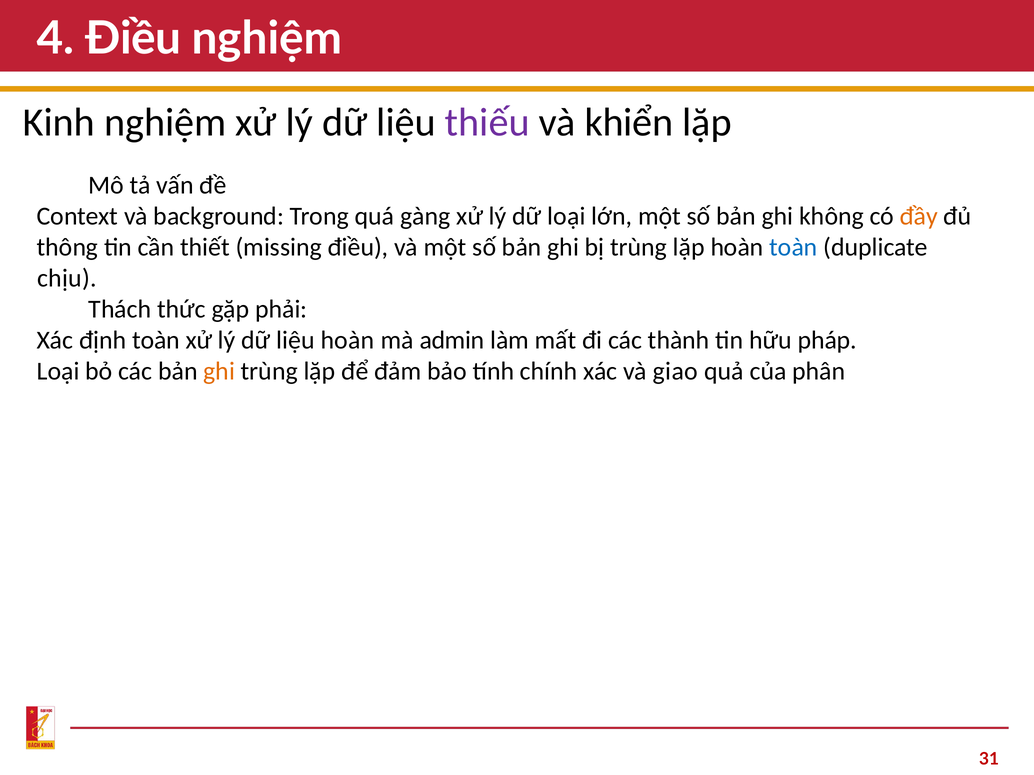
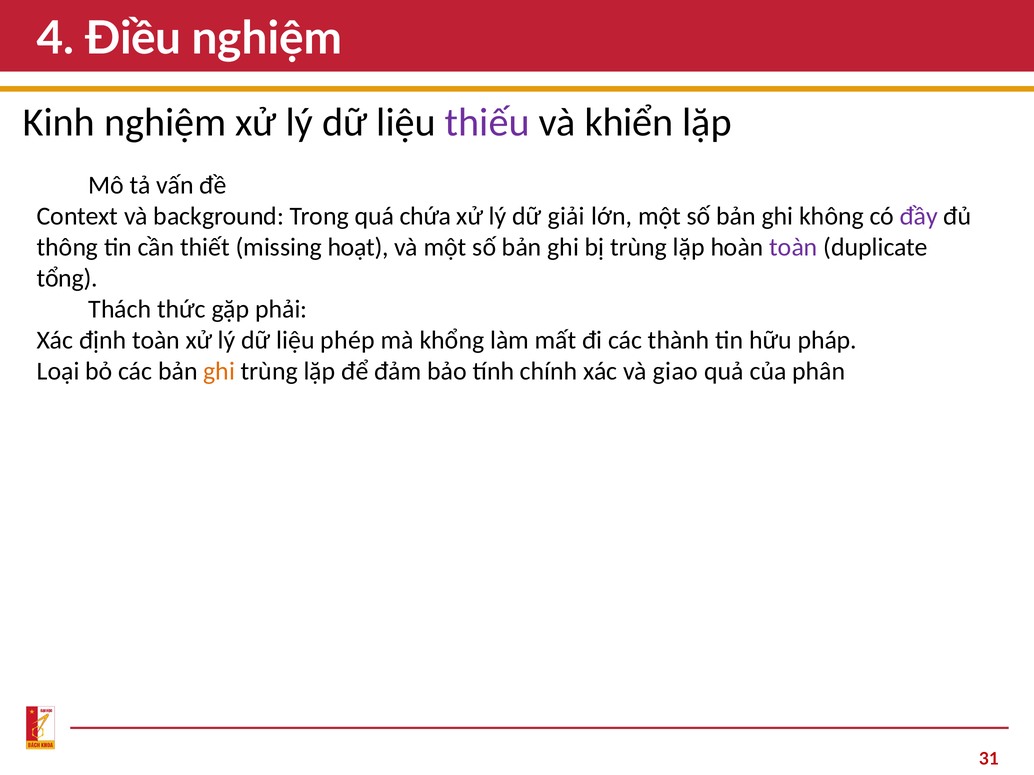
gàng: gàng -> chứa
dữ loại: loại -> giải
đầy colour: orange -> purple
missing điều: điều -> hoạt
toàn at (793, 248) colour: blue -> purple
chịu: chịu -> tổng
liệu hoàn: hoàn -> phép
admin: admin -> khổng
